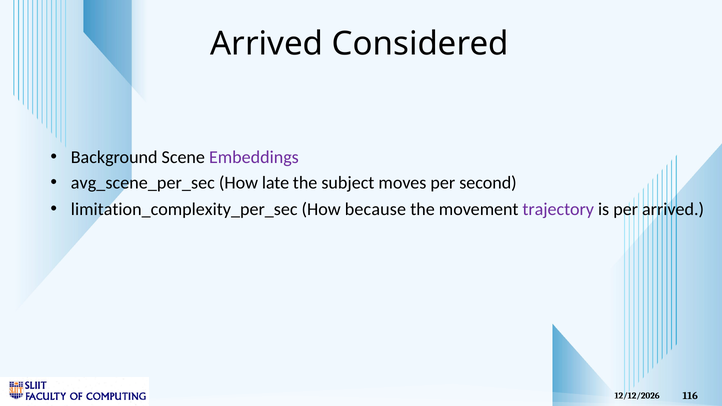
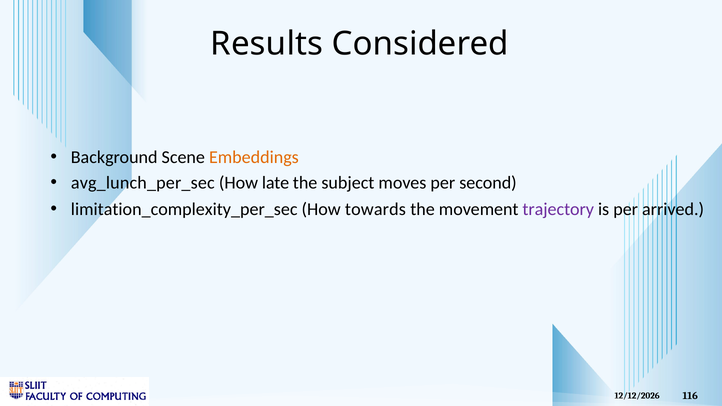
Arrived at (267, 44): Arrived -> Results
Embeddings colour: purple -> orange
avg_scene_per_sec: avg_scene_per_sec -> avg_lunch_per_sec
because: because -> towards
